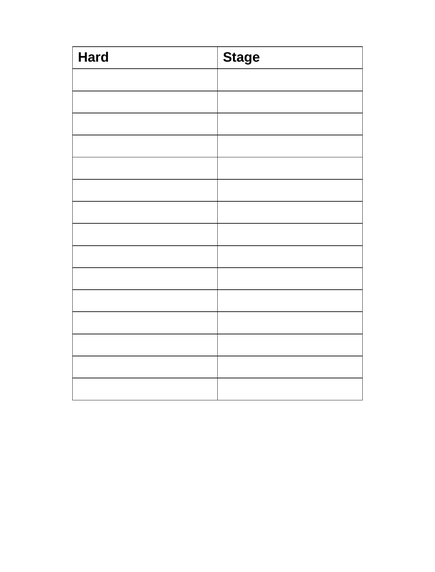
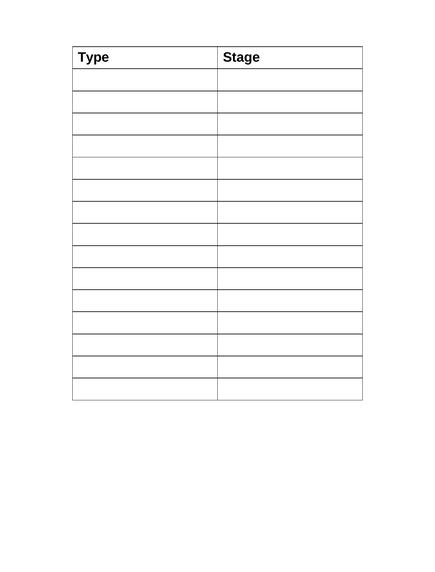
Hard: Hard -> Type
